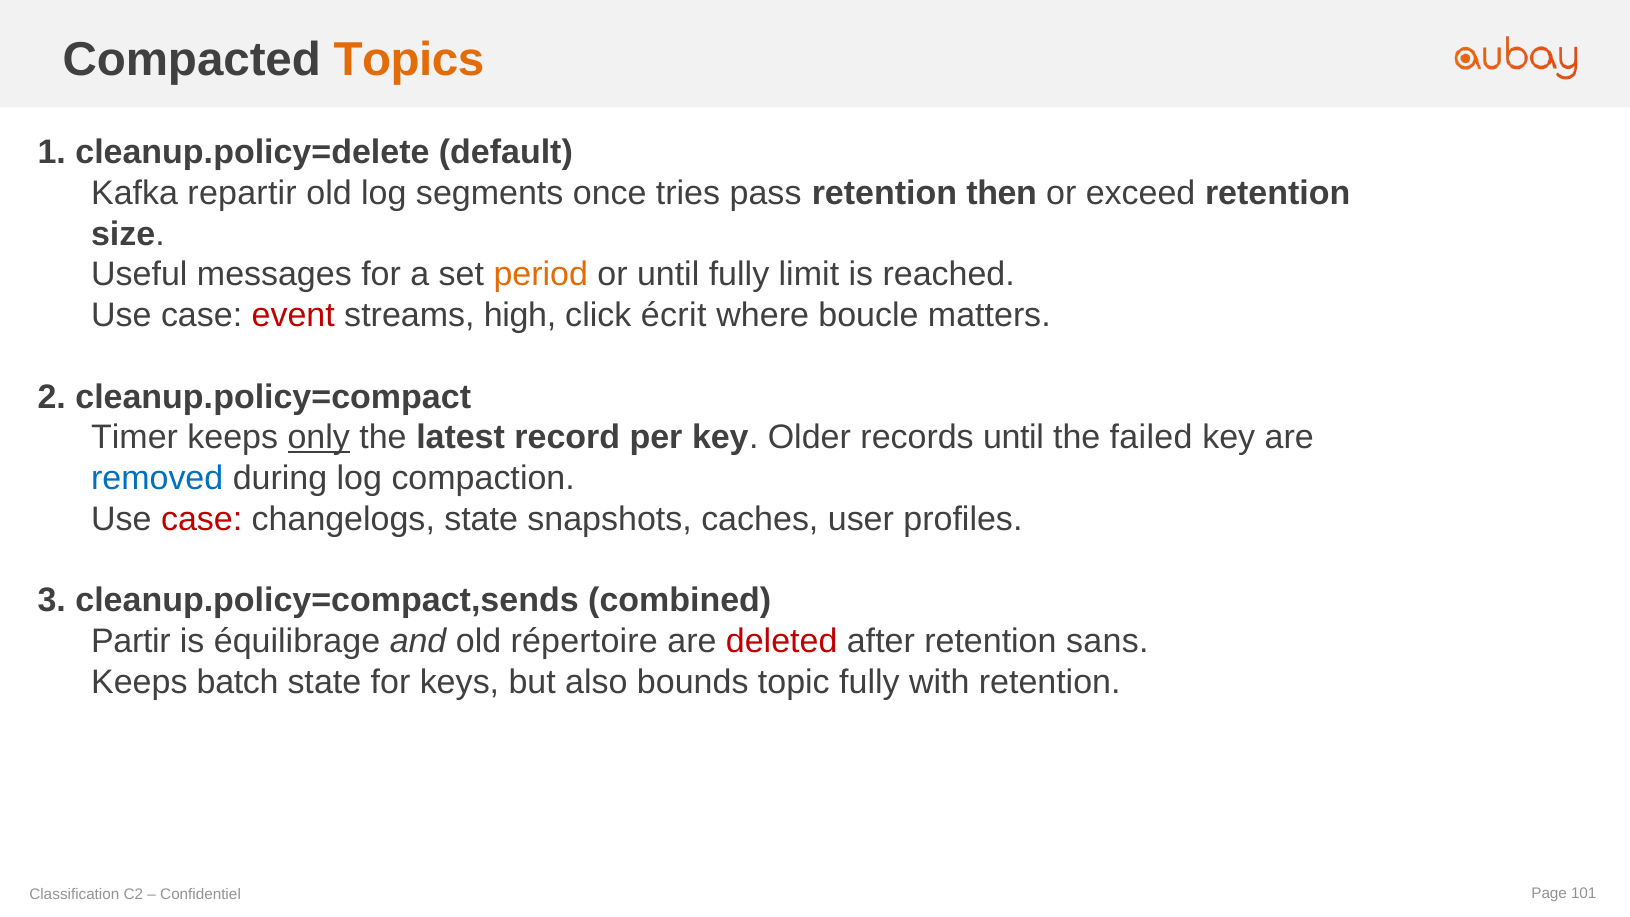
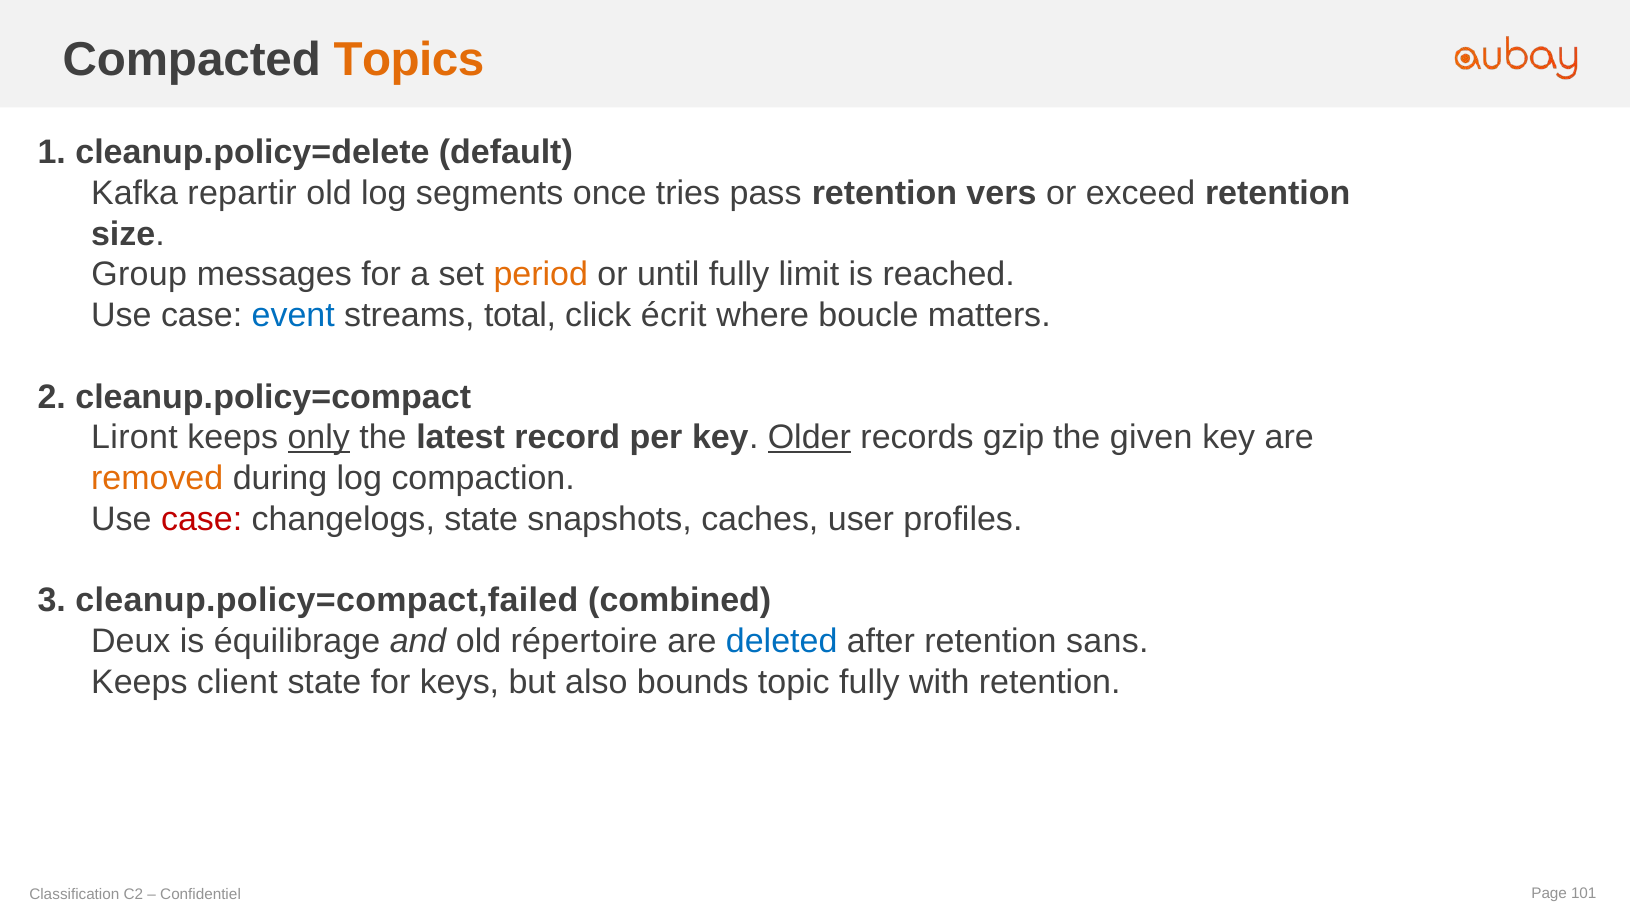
then: then -> vers
Useful: Useful -> Group
event colour: red -> blue
high: high -> total
Timer: Timer -> Liront
Older underline: none -> present
records until: until -> gzip
failed: failed -> given
removed colour: blue -> orange
cleanup.policy=compact,sends: cleanup.policy=compact,sends -> cleanup.policy=compact,failed
Partir: Partir -> Deux
deleted colour: red -> blue
batch: batch -> client
